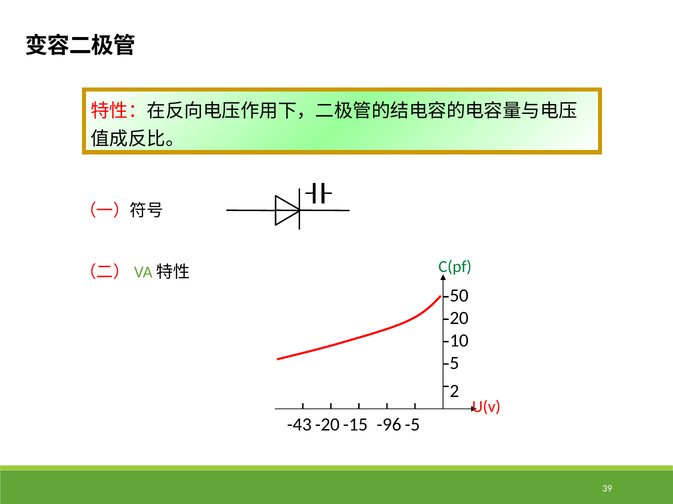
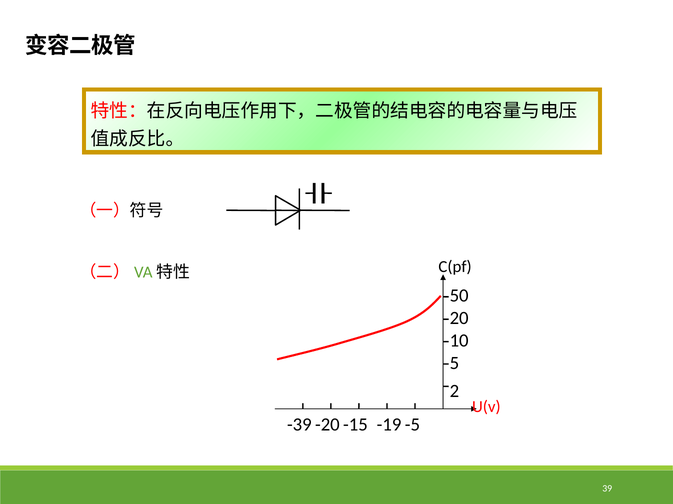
C(pf colour: green -> black
-43: -43 -> -39
-96: -96 -> -19
